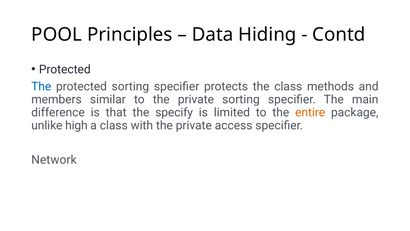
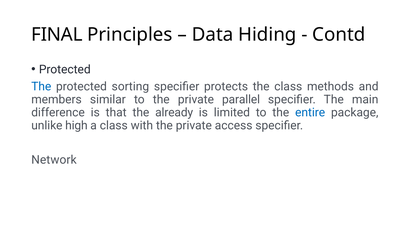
POOL: POOL -> FINAL
private sorting: sorting -> parallel
specify: specify -> already
entire colour: orange -> blue
